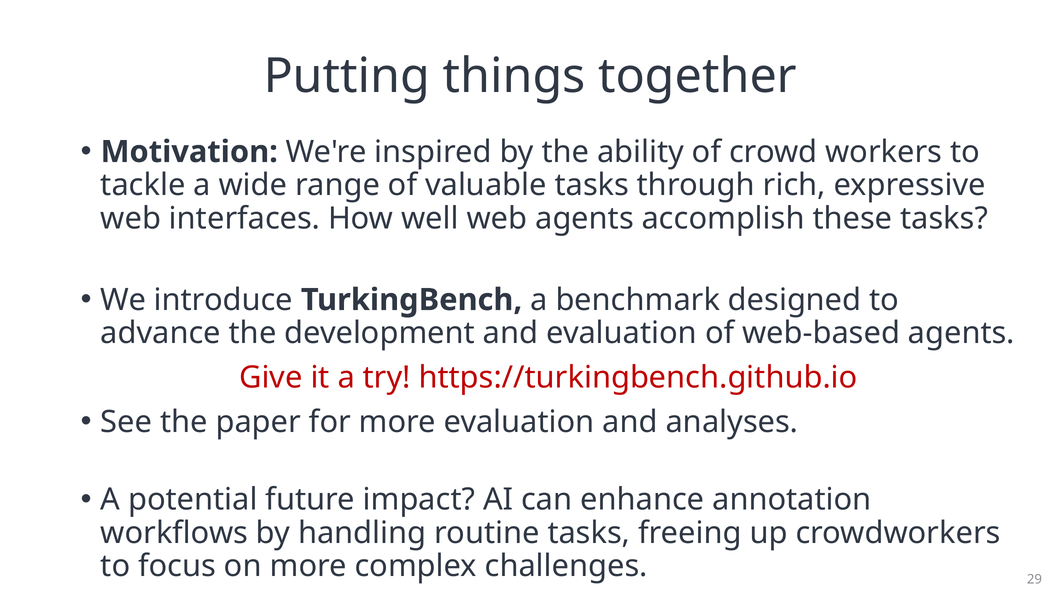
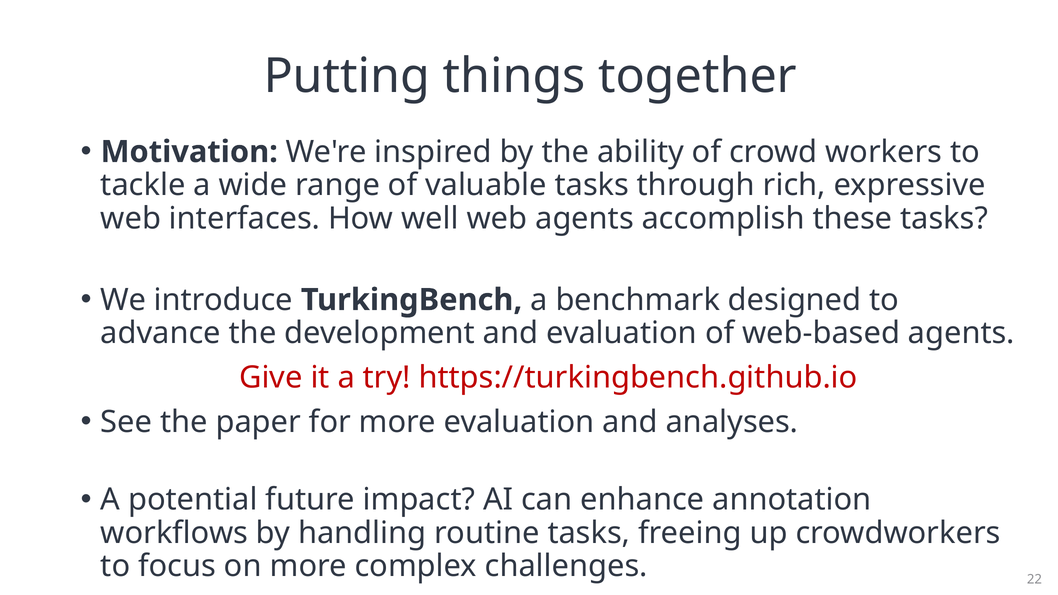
29: 29 -> 22
